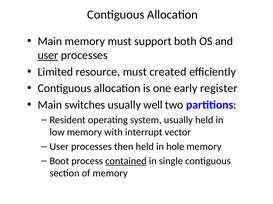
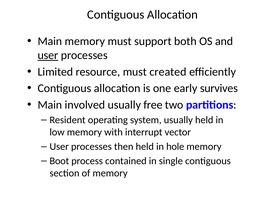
register: register -> survives
switches: switches -> involved
well: well -> free
contained underline: present -> none
